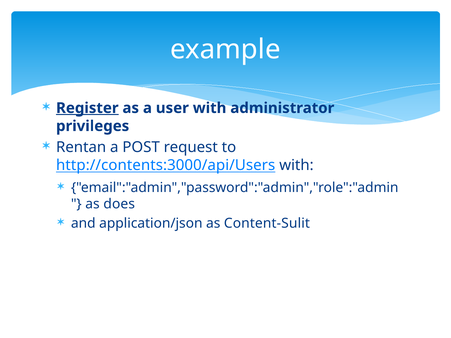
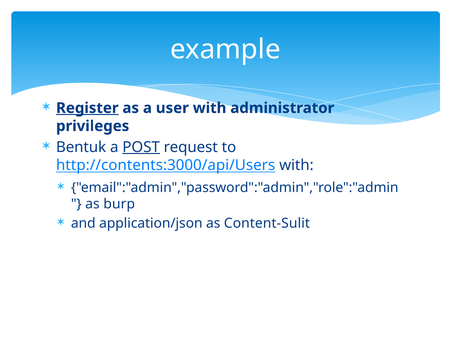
Rentan: Rentan -> Bentuk
POST underline: none -> present
does: does -> burp
